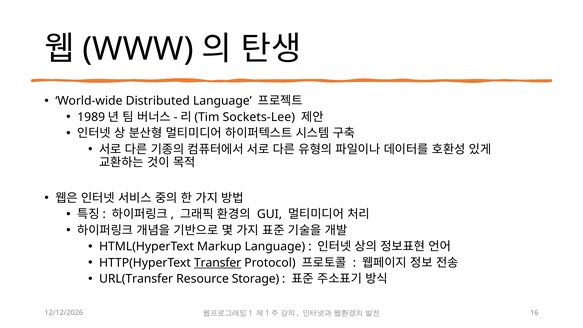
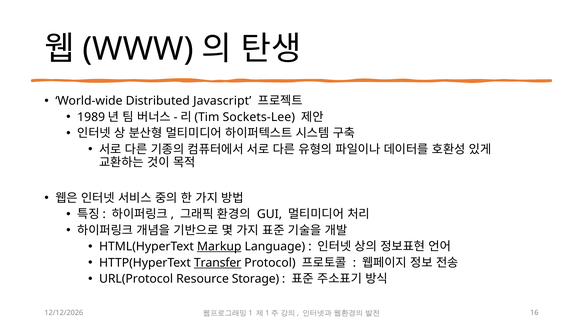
Distributed Language: Language -> Javascript
Markup underline: none -> present
URL(Transfer: URL(Transfer -> URL(Protocol
